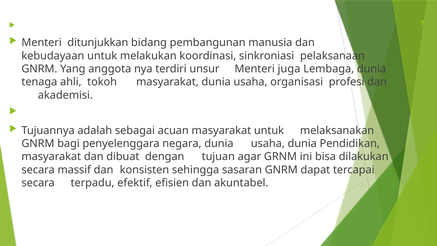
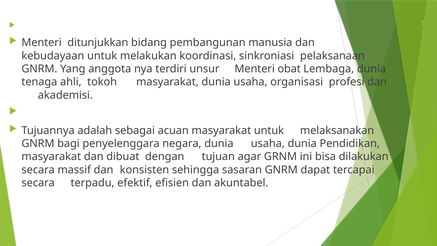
juga: juga -> obat
